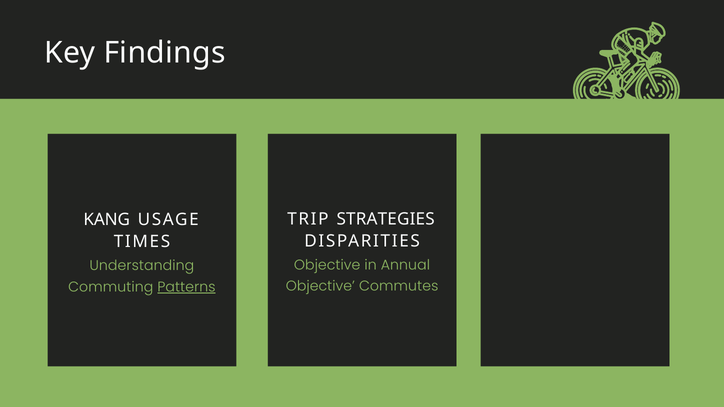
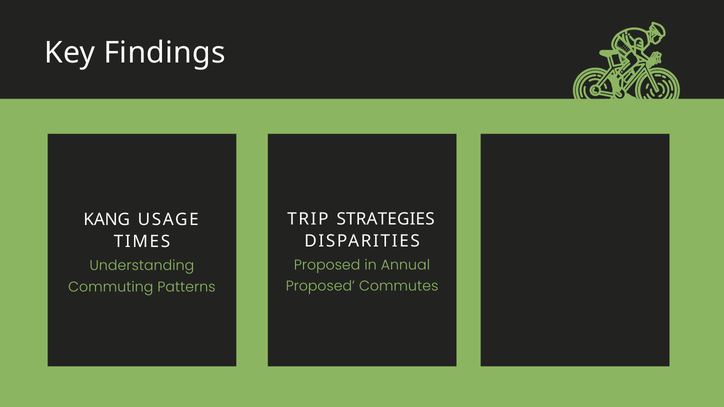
Objective at (327, 265): Objective -> Proposed
Objective at (320, 286): Objective -> Proposed
Patterns underline: present -> none
